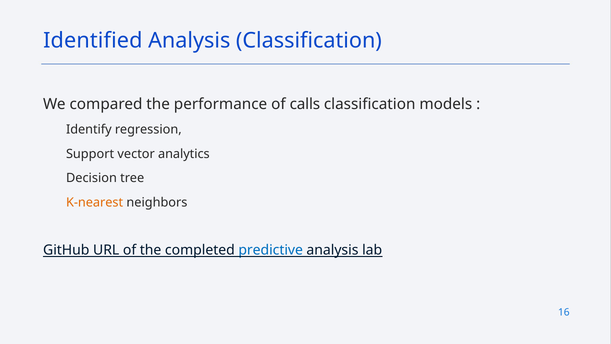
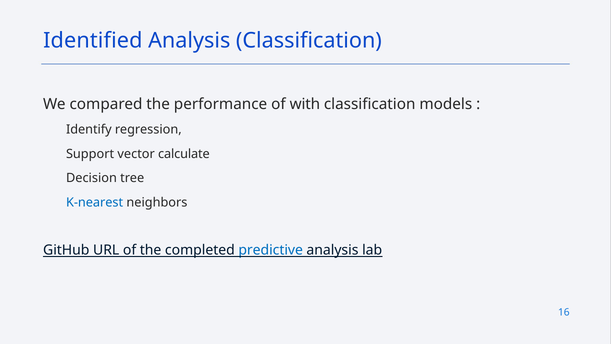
calls: calls -> with
analytics: analytics -> calculate
K-nearest colour: orange -> blue
